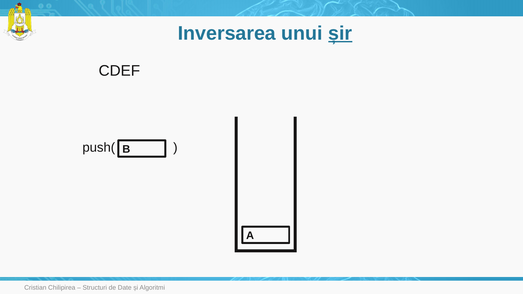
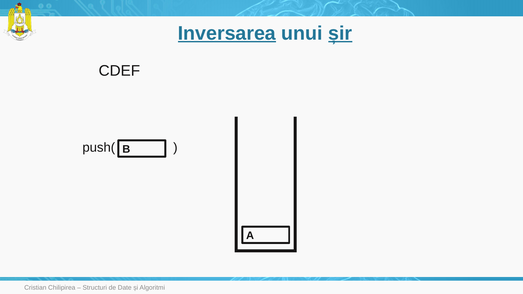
Inversarea underline: none -> present
